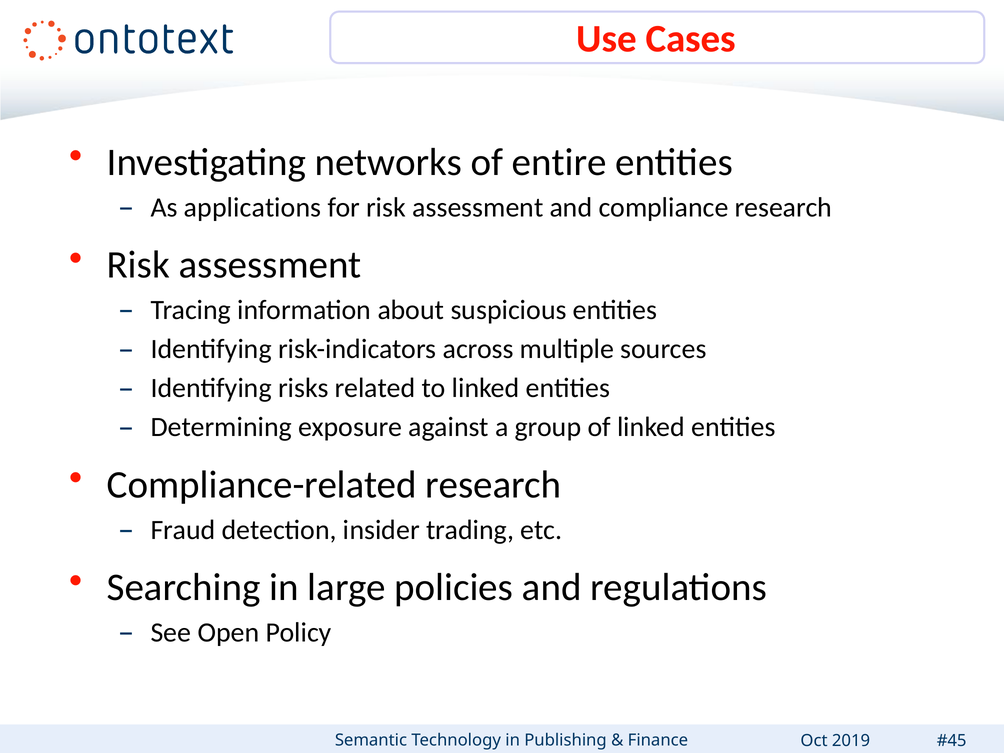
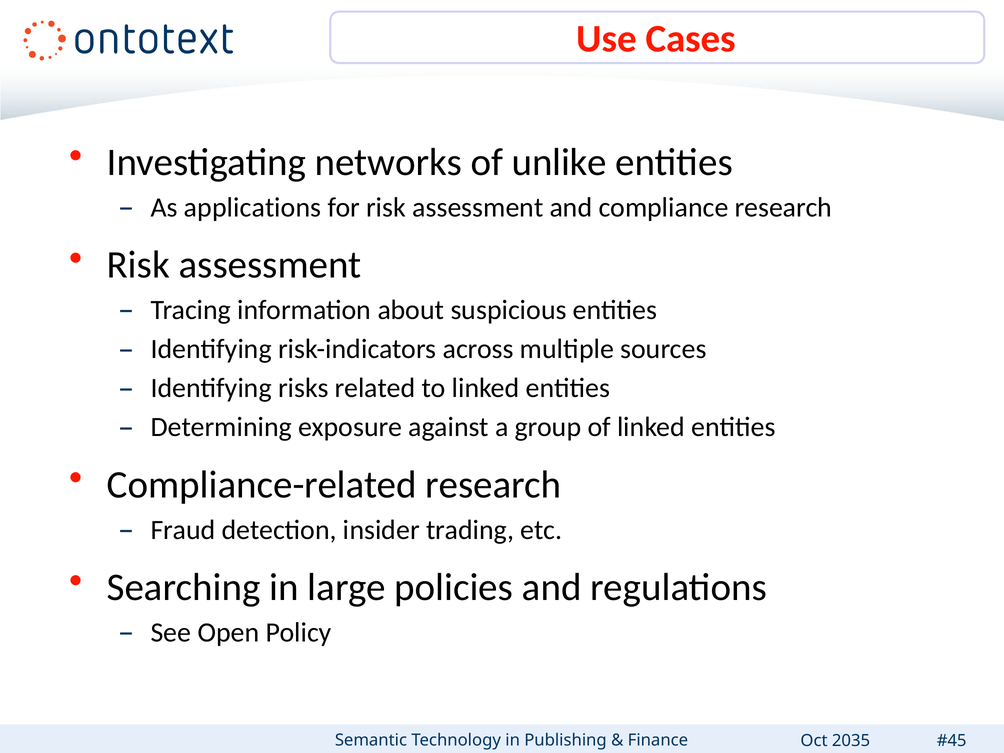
entire: entire -> unlike
2019: 2019 -> 2035
